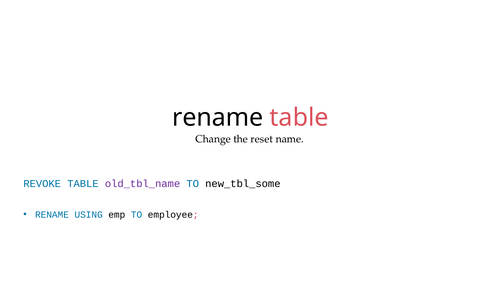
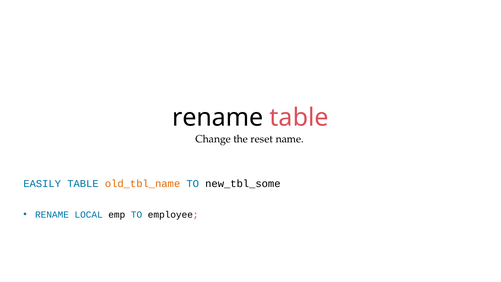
REVOKE: REVOKE -> EASILY
old_tbl_name colour: purple -> orange
USING: USING -> LOCAL
